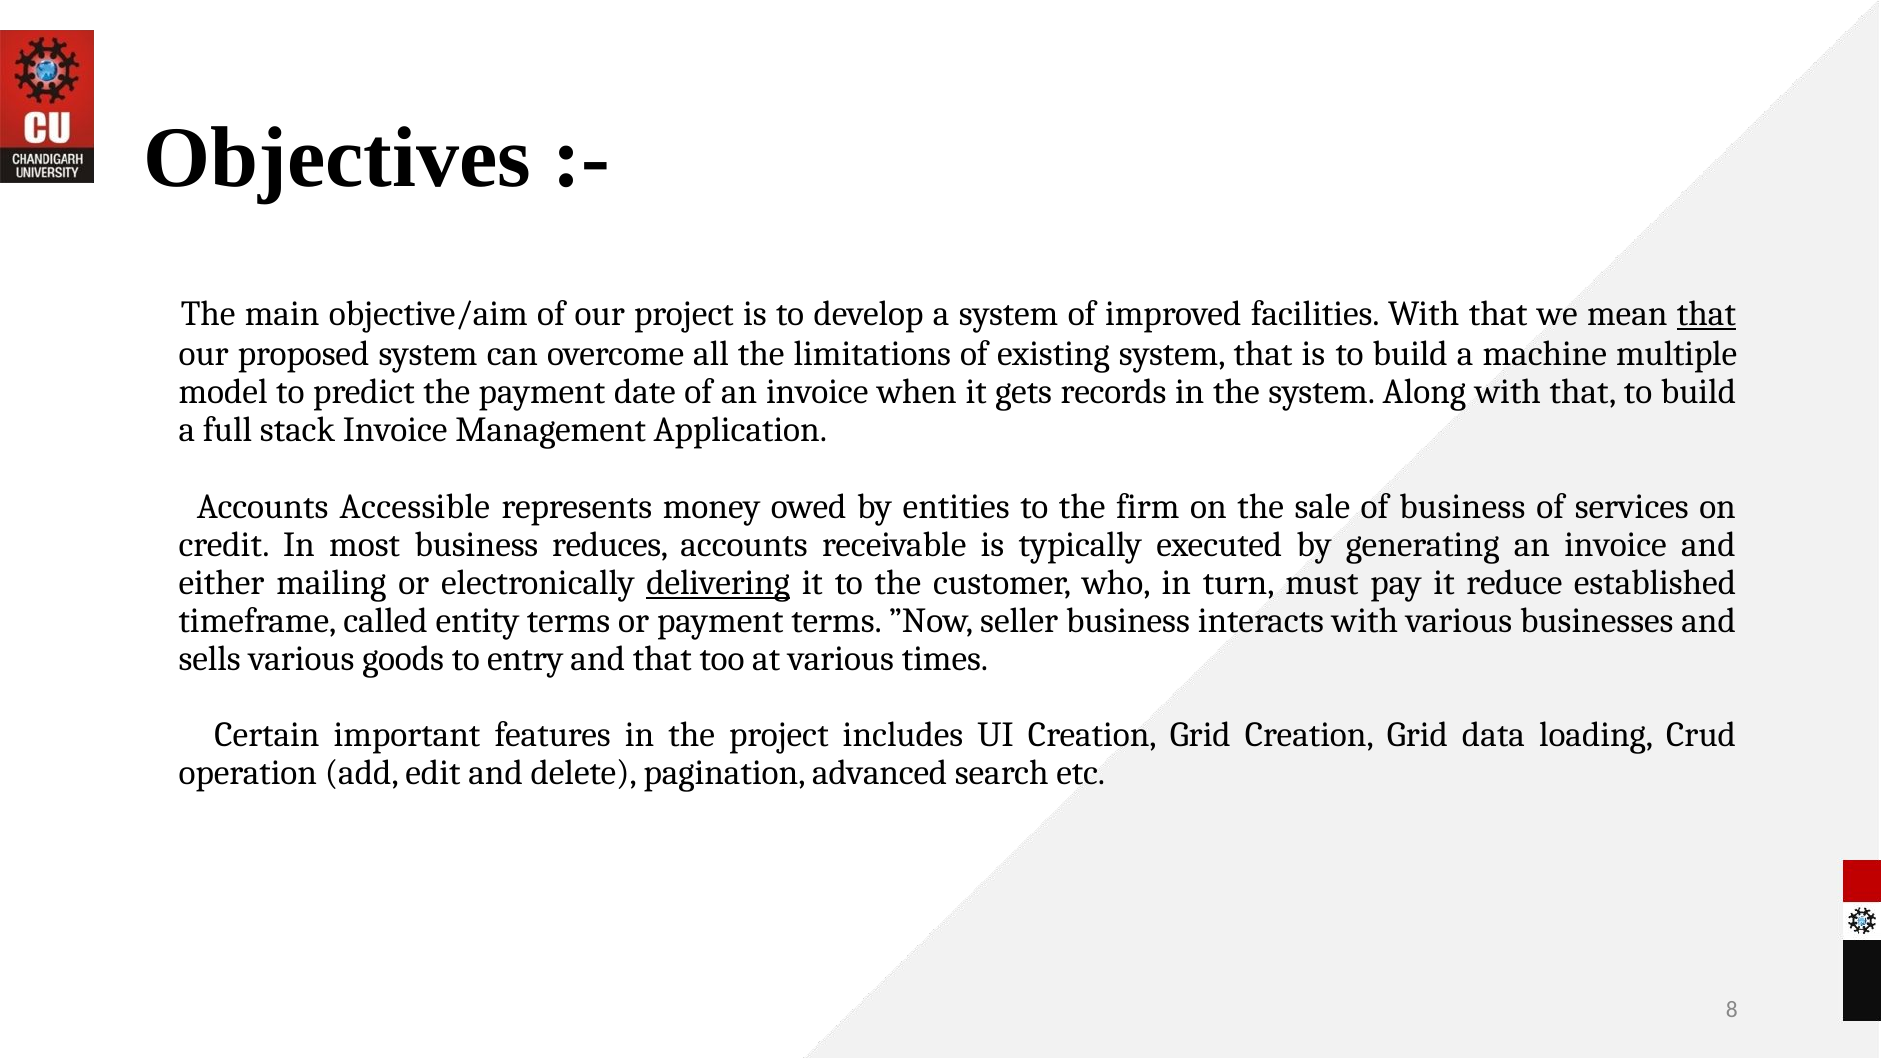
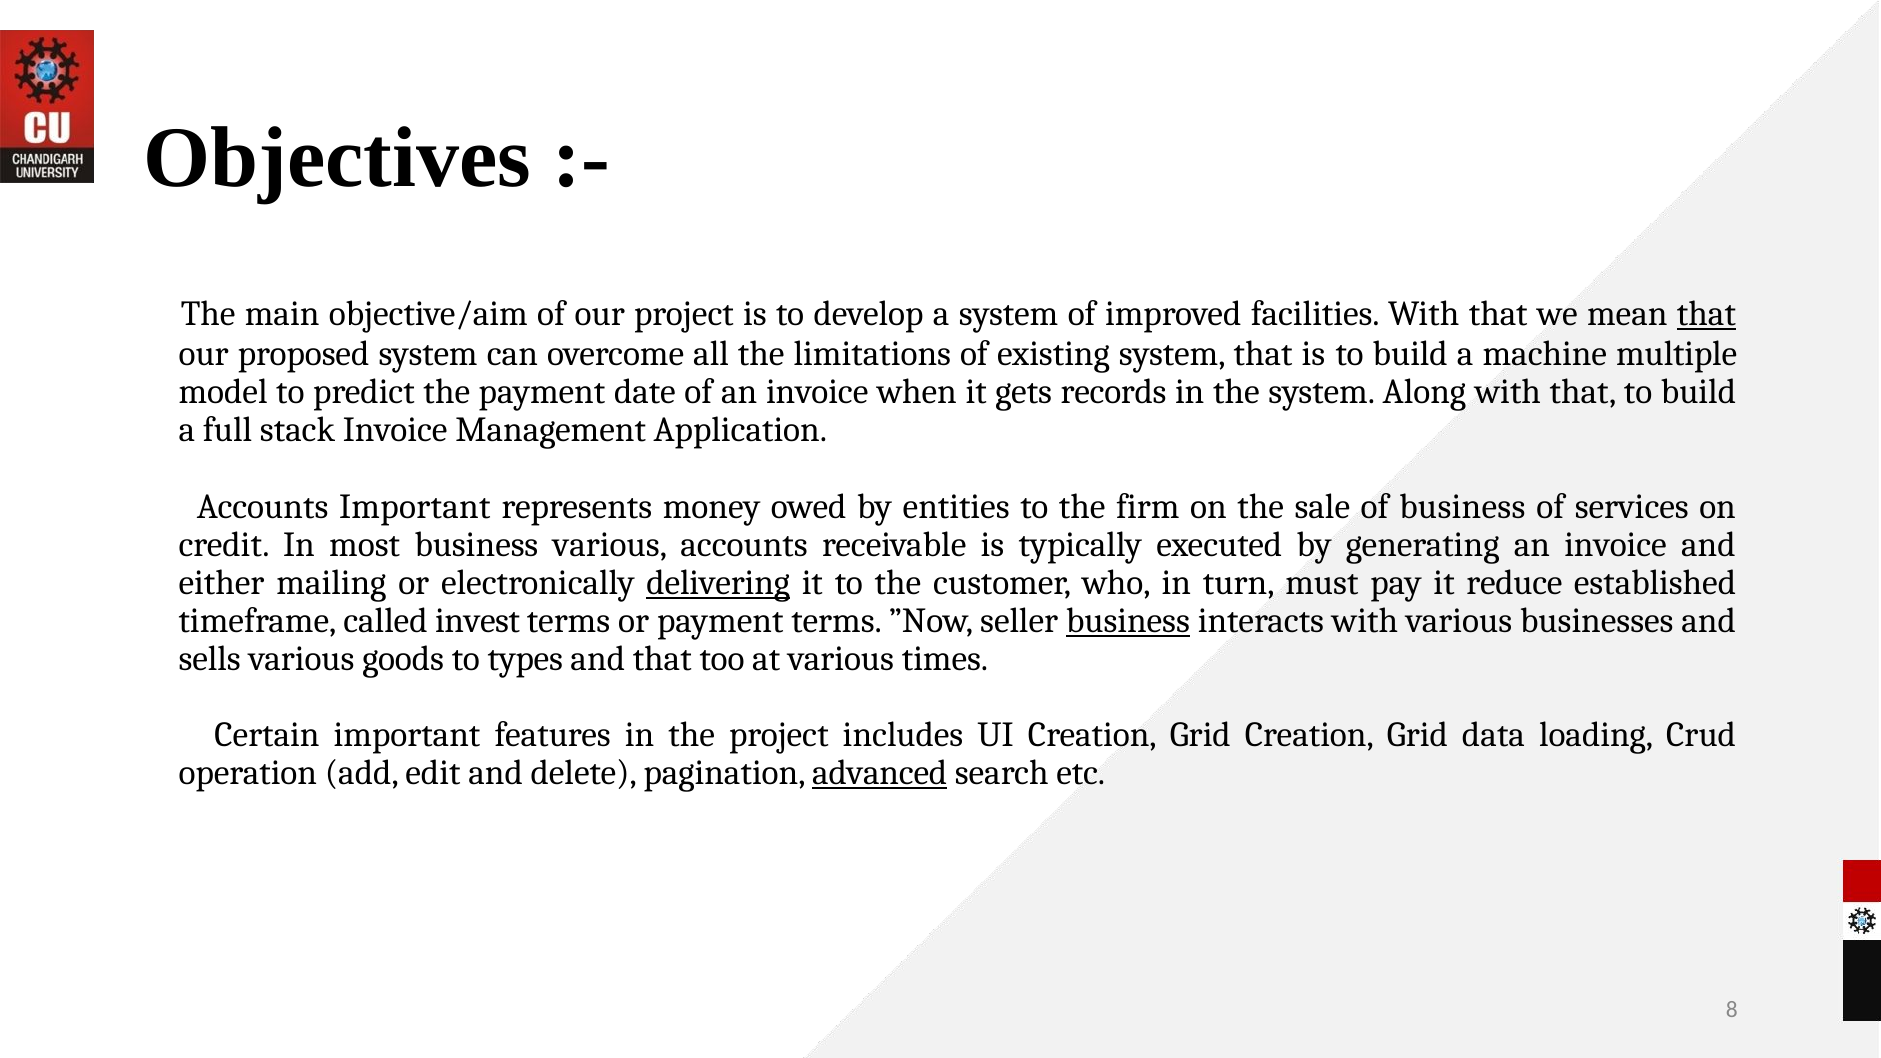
Accounts Accessible: Accessible -> Important
business reduces: reduces -> various
entity: entity -> invest
business at (1128, 621) underline: none -> present
entry: entry -> types
advanced underline: none -> present
